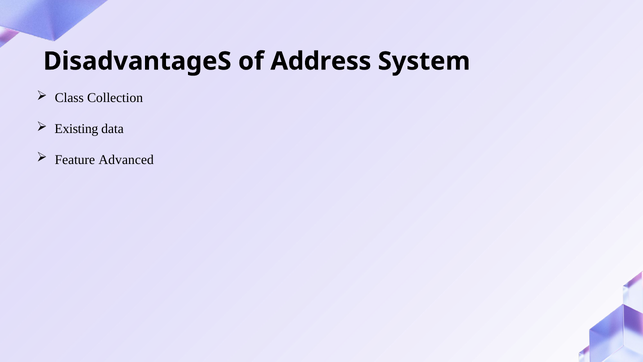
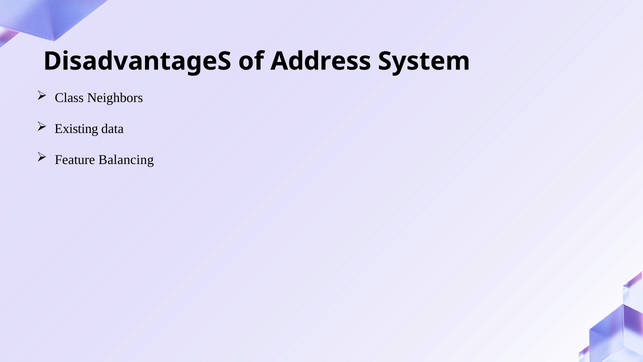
Collection: Collection -> Neighbors
Advanced: Advanced -> Balancing
